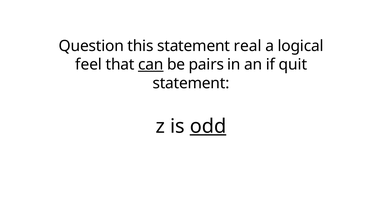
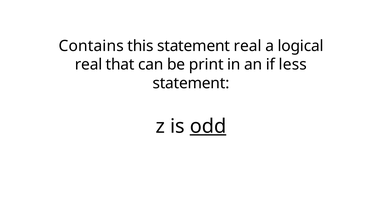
Question: Question -> Contains
feel at (89, 64): feel -> real
can underline: present -> none
pairs: pairs -> print
quit: quit -> less
